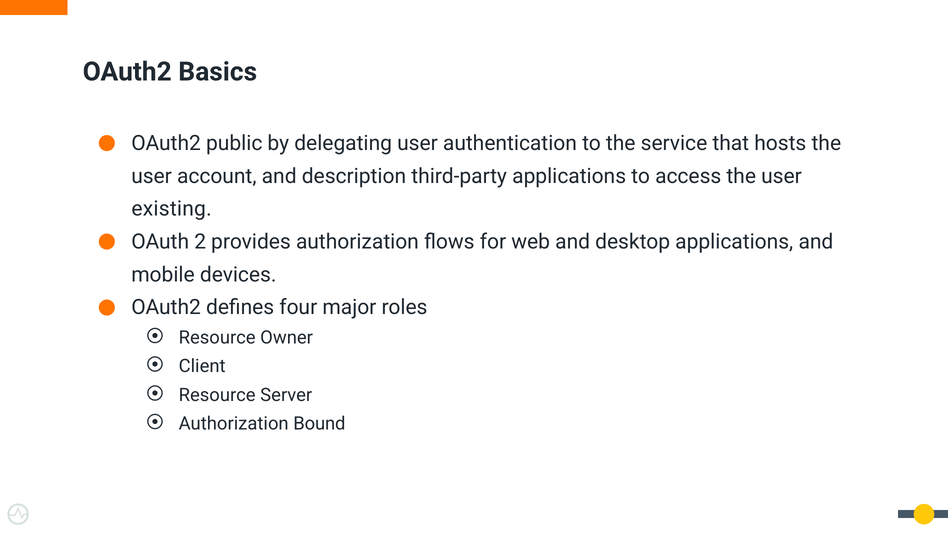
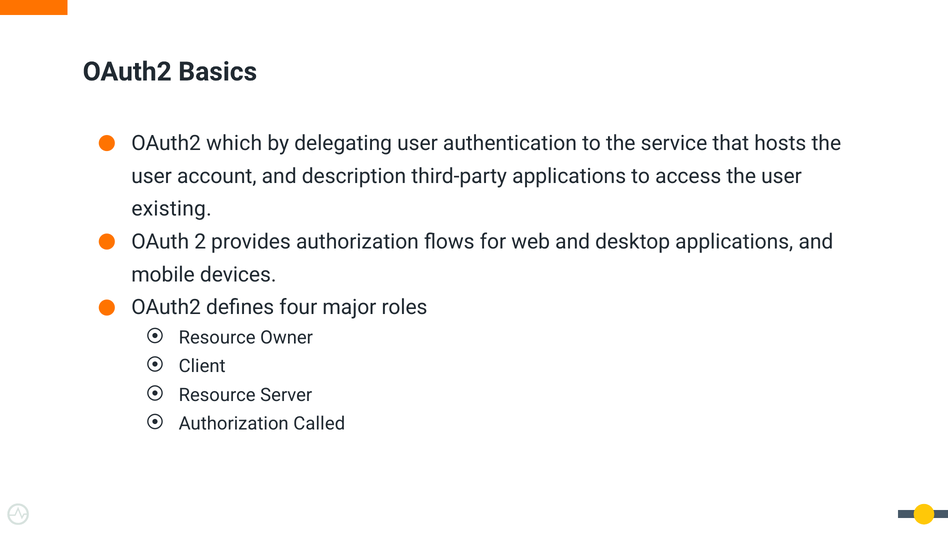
public: public -> which
Bound: Bound -> Called
